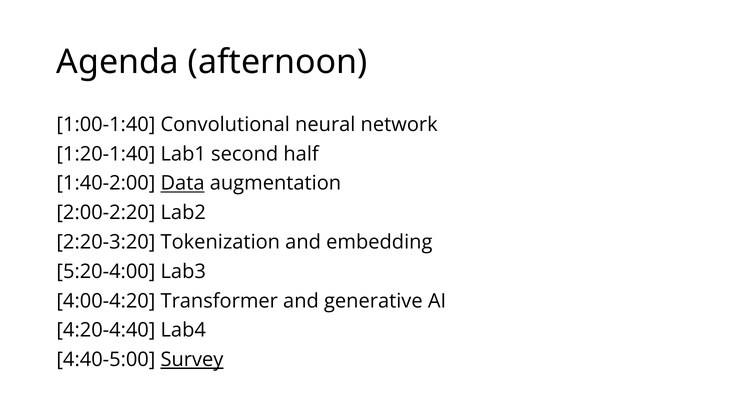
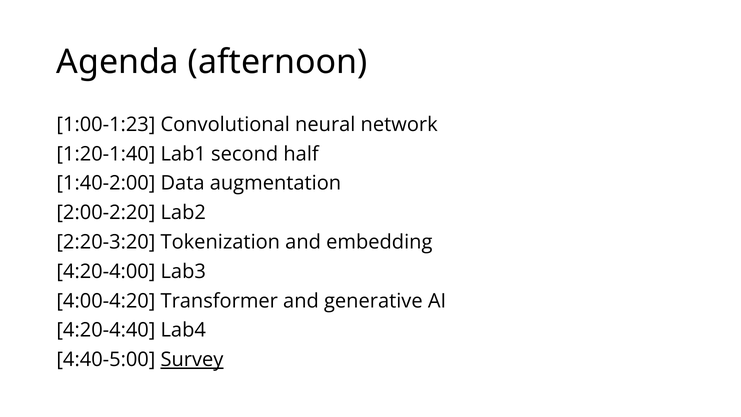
1:00-1:40: 1:00-1:40 -> 1:00-1:23
Data underline: present -> none
5:20-4:00: 5:20-4:00 -> 4:20-4:00
